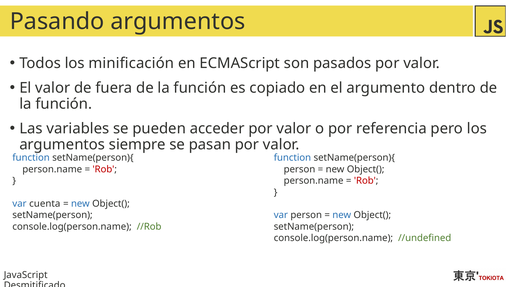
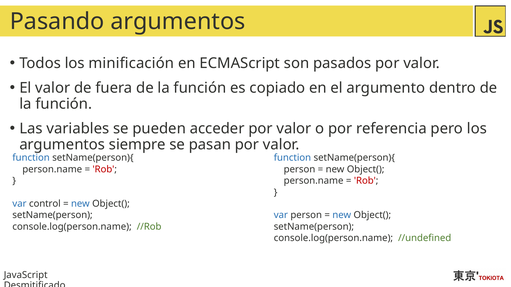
cuenta: cuenta -> control
